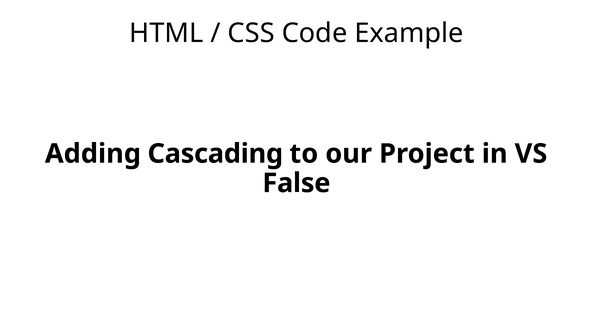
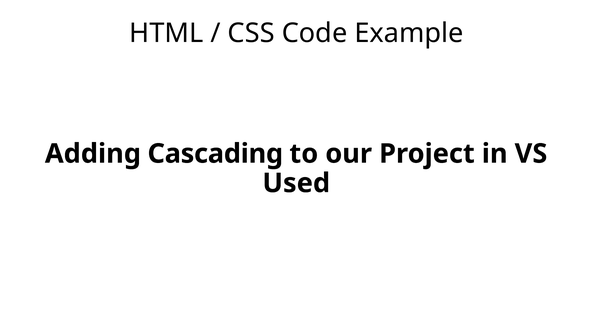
False: False -> Used
